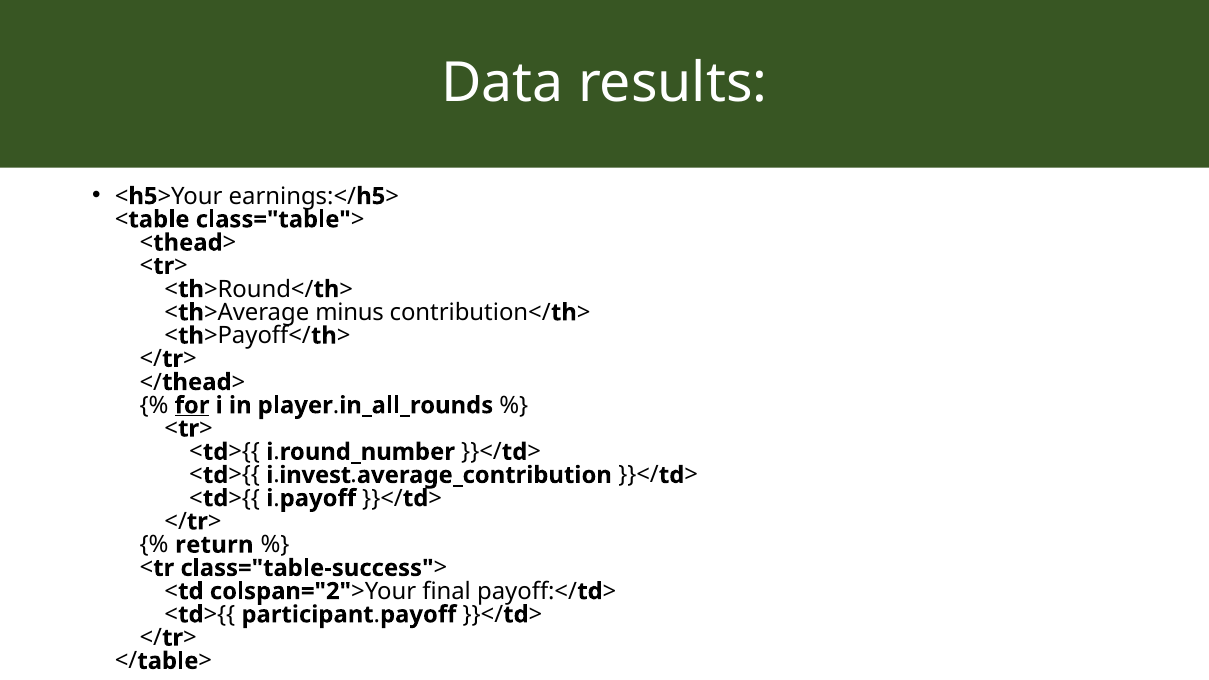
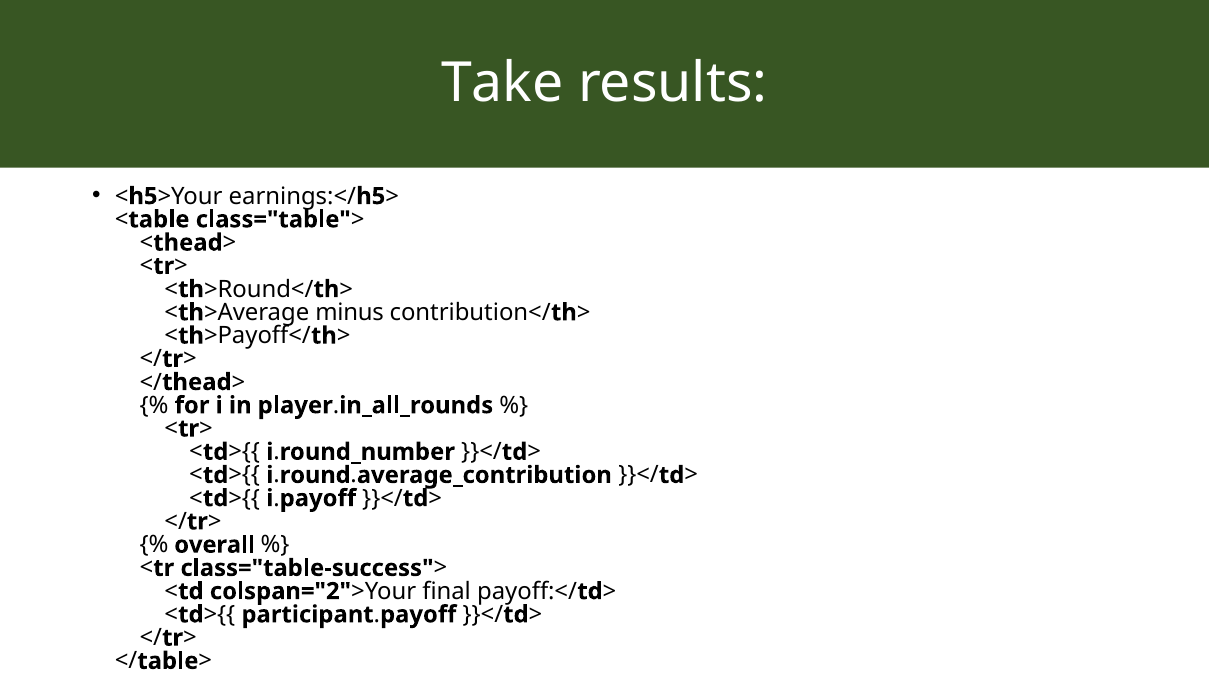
Data: Data -> Take
for underline: present -> none
invest: invest -> round
return: return -> overall
